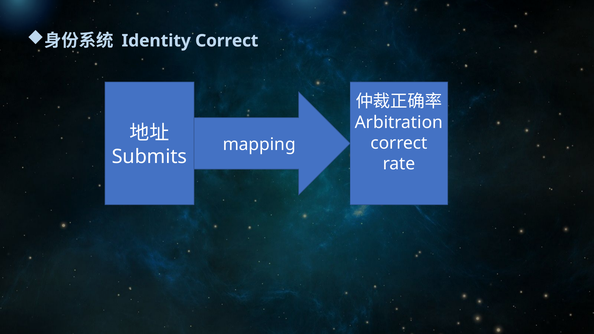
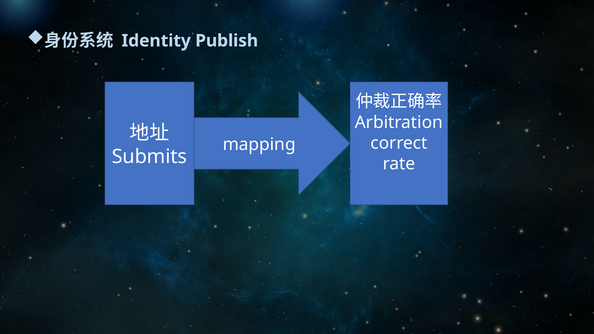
Identity Correct: Correct -> Publish
